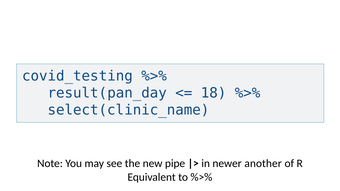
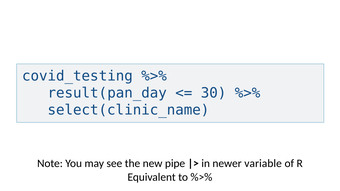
18: 18 -> 30
another: another -> variable
